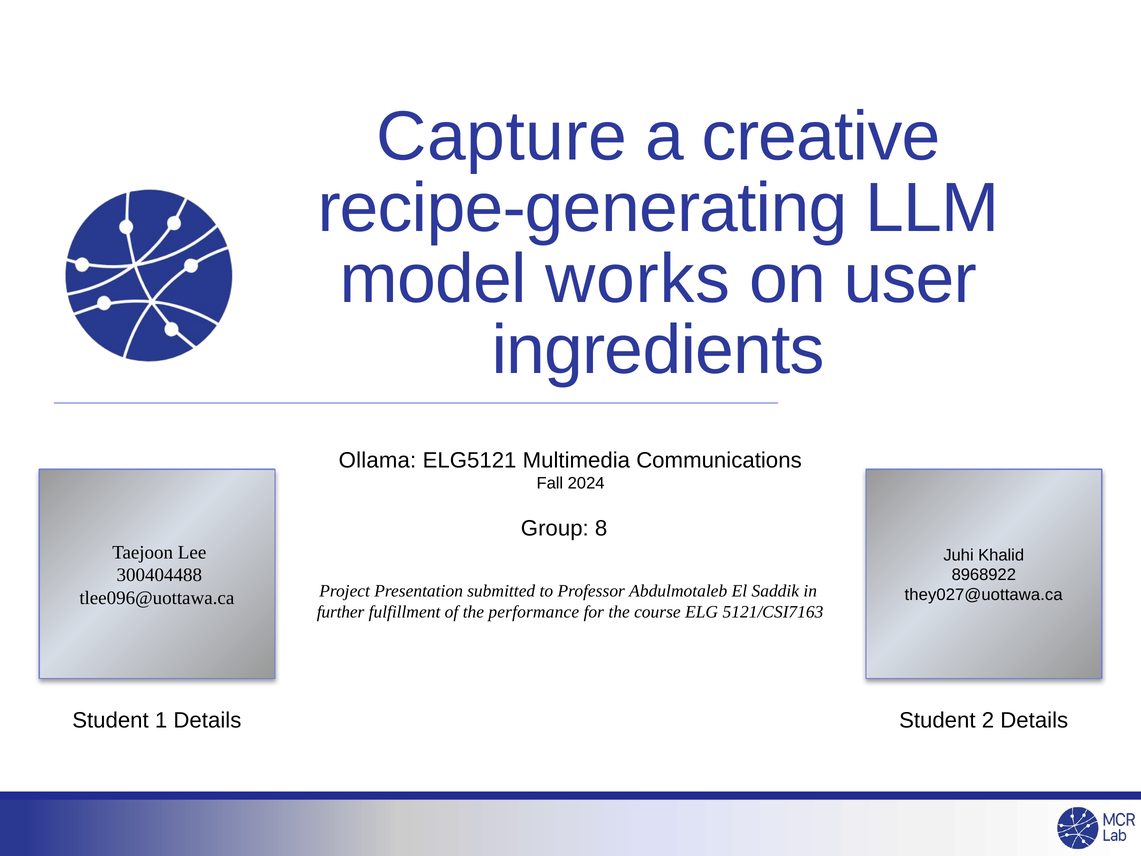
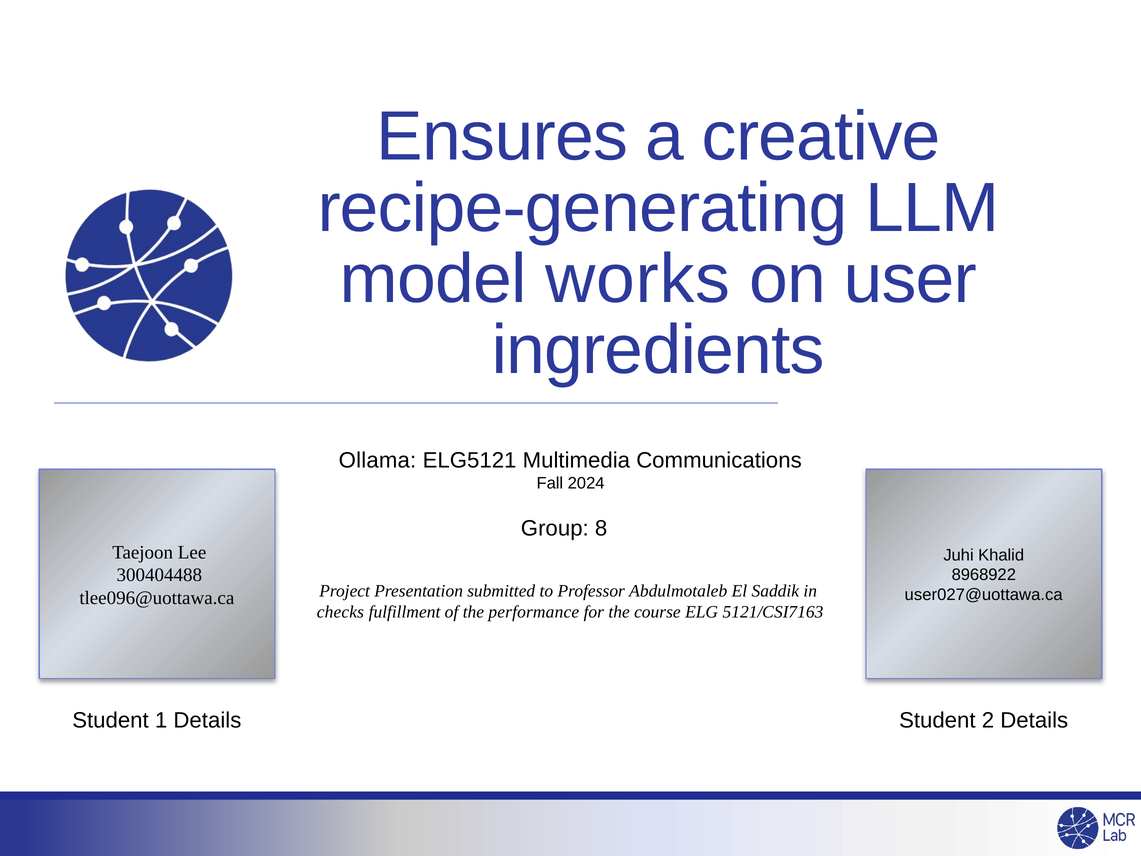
Capture: Capture -> Ensures
they027@uottawa.ca: they027@uottawa.ca -> user027@uottawa.ca
further: further -> checks
